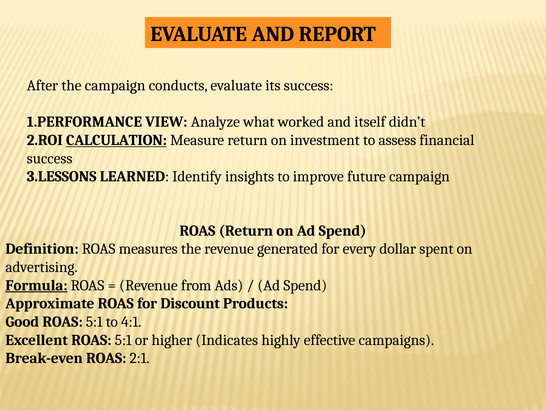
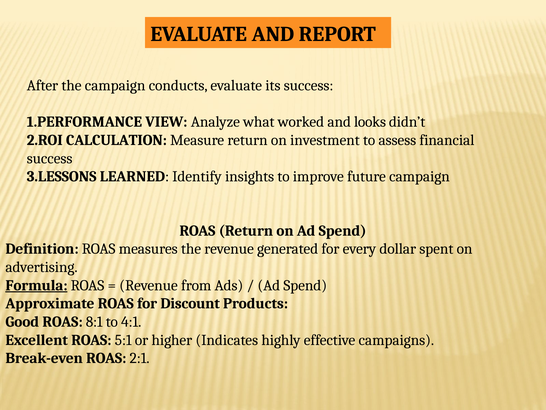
itself: itself -> looks
CALCULATION underline: present -> none
Good ROAS 5:1: 5:1 -> 8:1
